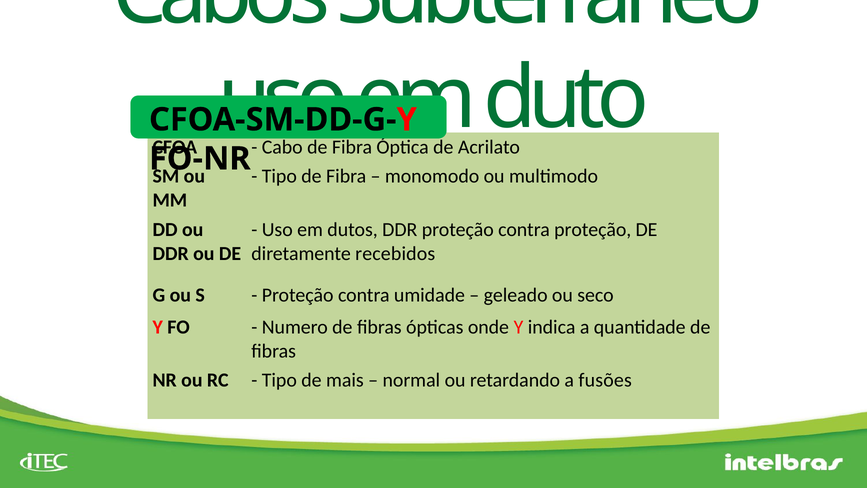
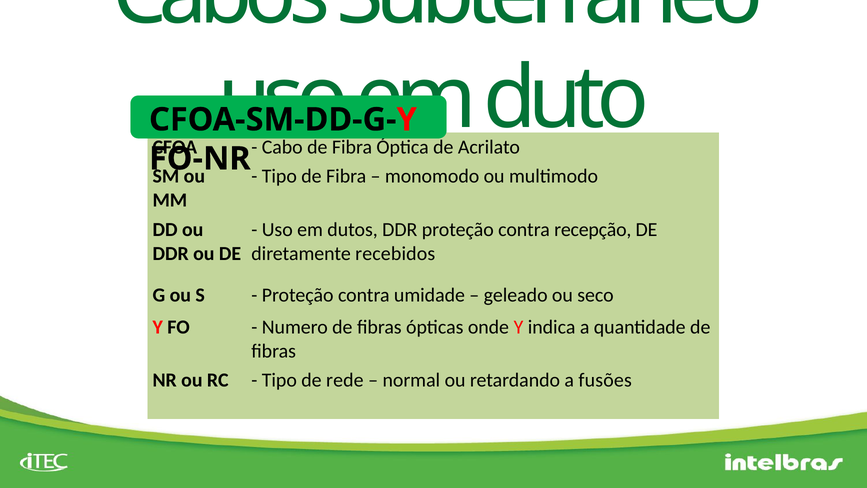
contra proteção: proteção -> recepção
mais: mais -> rede
